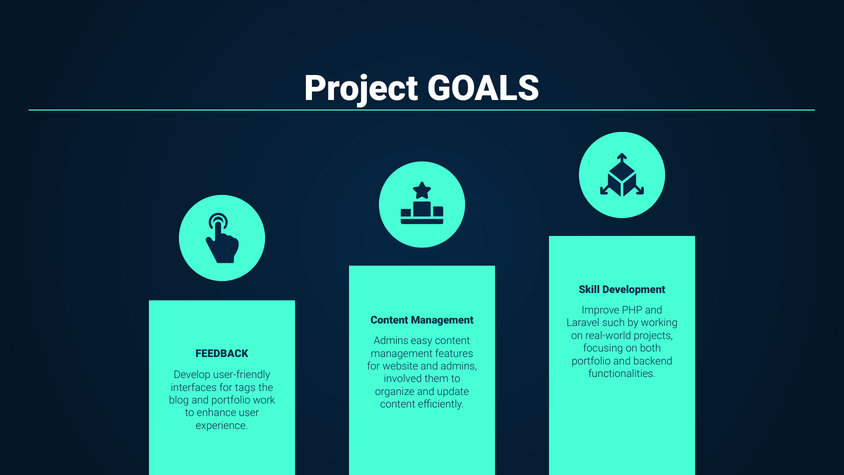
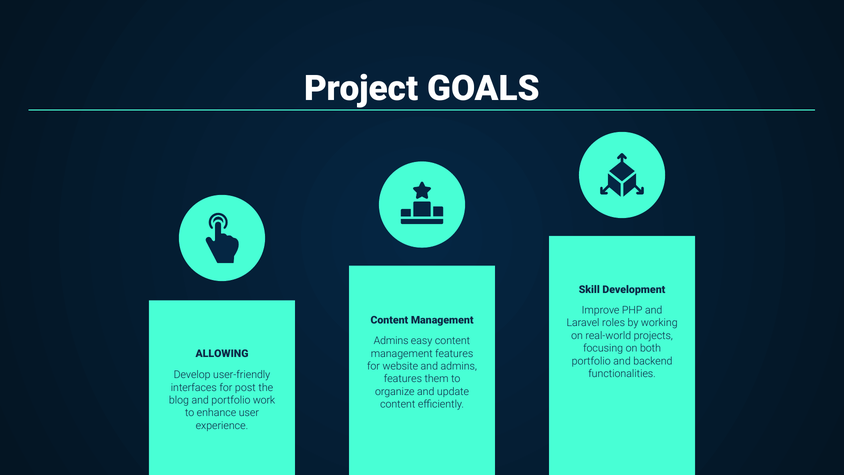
such: such -> roles
FEEDBACK: FEEDBACK -> ALLOWING
involved at (403, 379): involved -> features
tags: tags -> post
